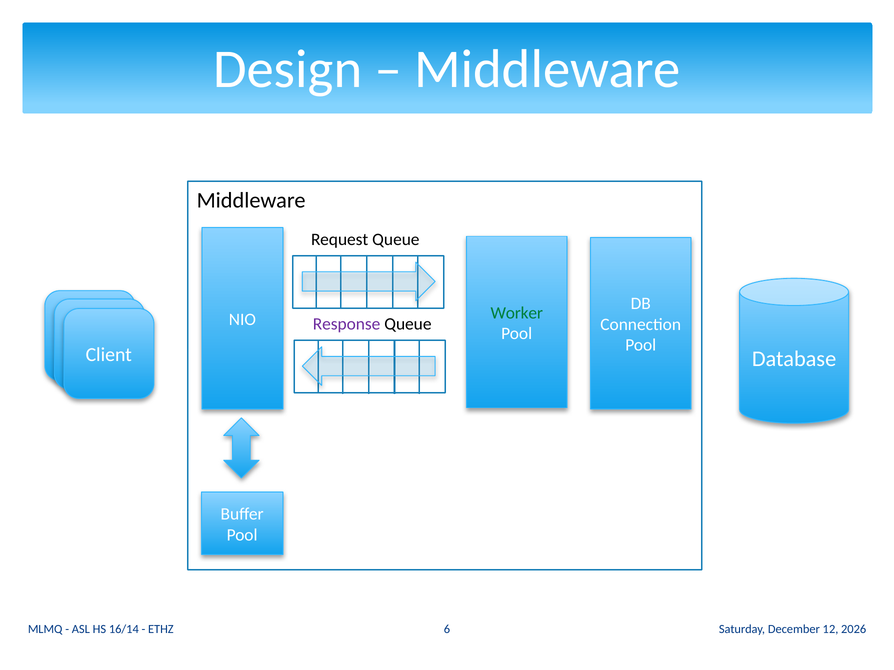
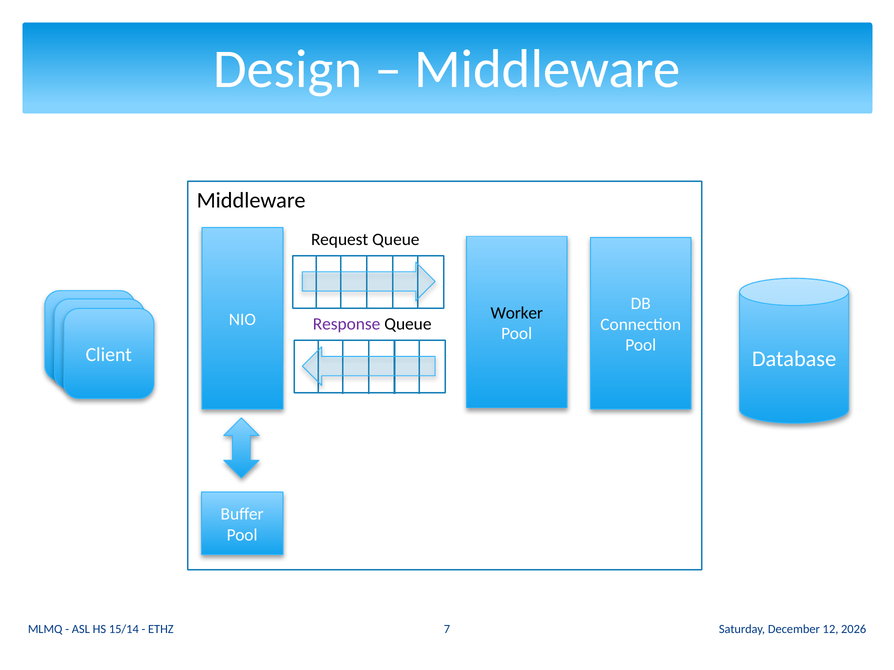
Worker colour: green -> black
16/14: 16/14 -> 15/14
6: 6 -> 7
